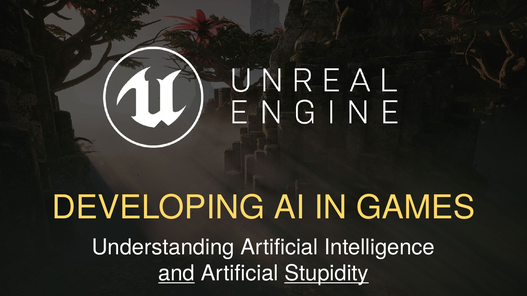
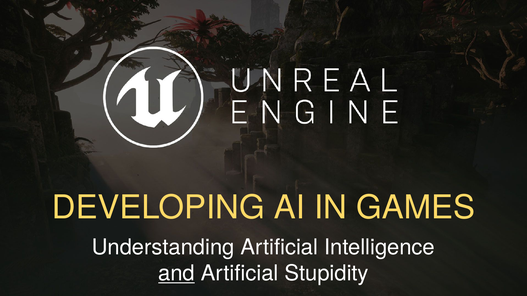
Stupidity underline: present -> none
